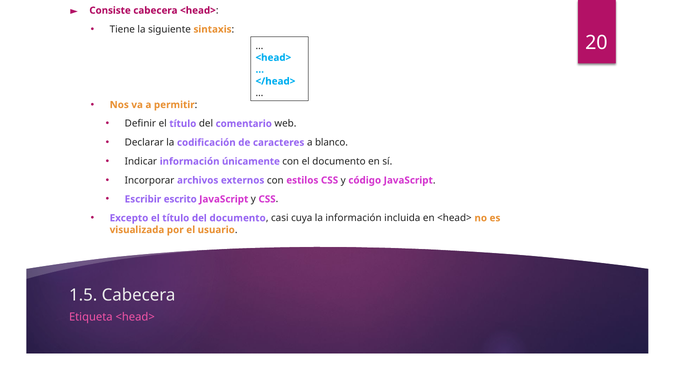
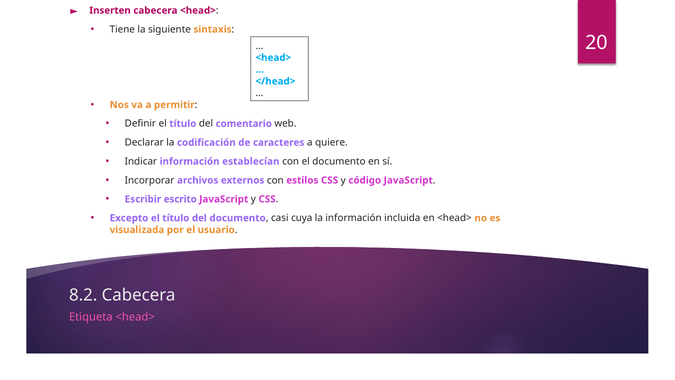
Consiste: Consiste -> Inserten
blanco: blanco -> quiere
únicamente: únicamente -> establecían
1.5: 1.5 -> 8.2
